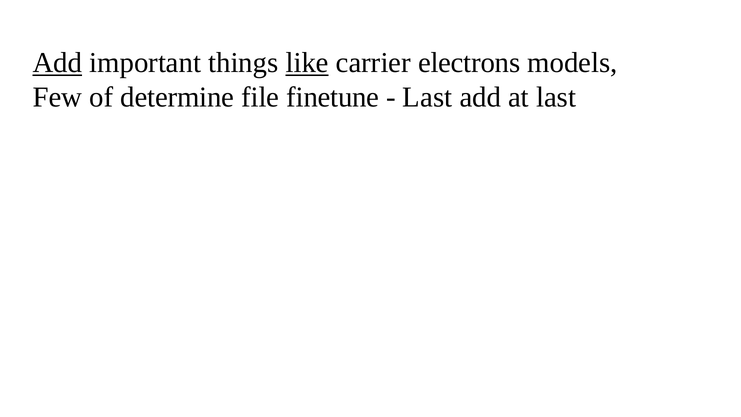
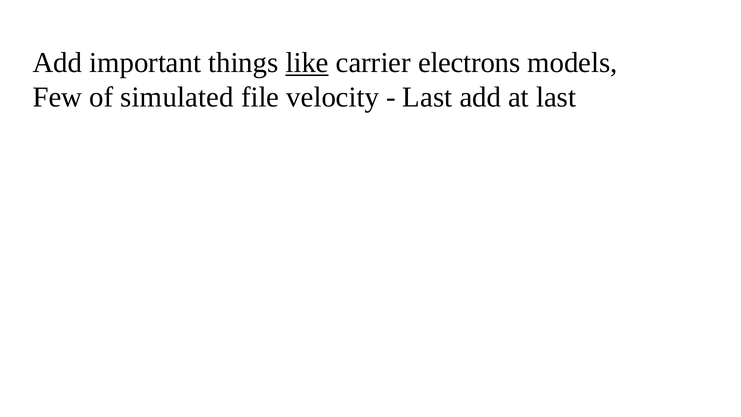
Add at (57, 63) underline: present -> none
determine: determine -> simulated
finetune: finetune -> velocity
